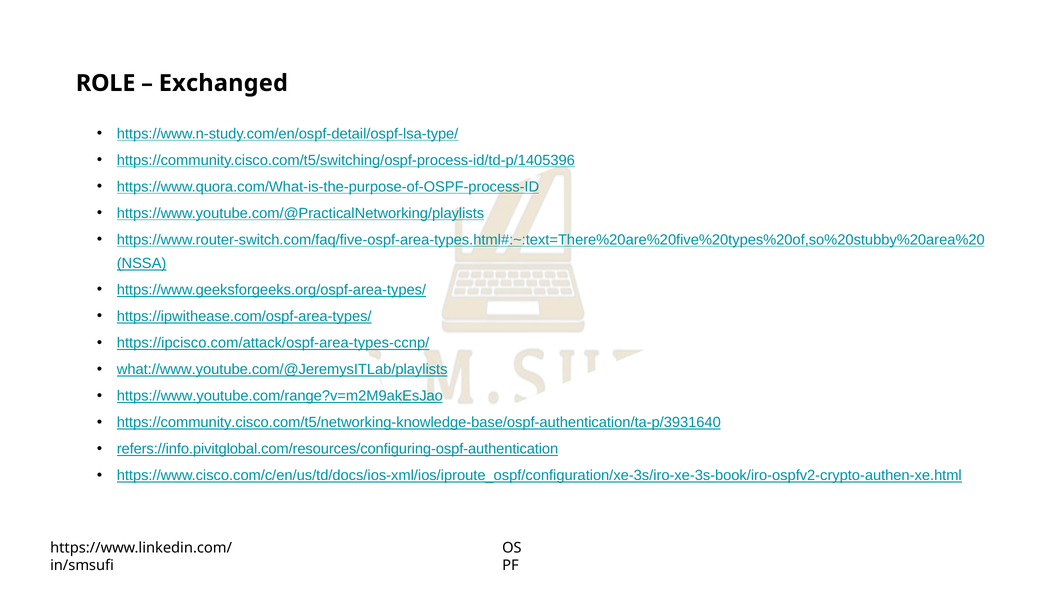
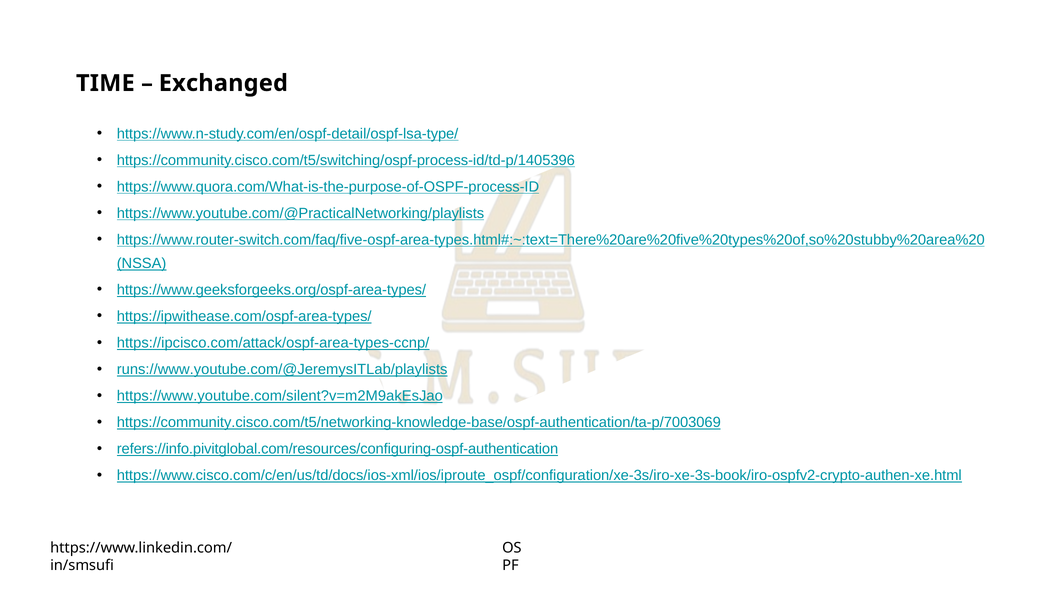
ROLE: ROLE -> TIME
what://www.youtube.com/@JeremysITLab/playlists: what://www.youtube.com/@JeremysITLab/playlists -> runs://www.youtube.com/@JeremysITLab/playlists
https://www.youtube.com/range?v=m2M9akEsJao: https://www.youtube.com/range?v=m2M9akEsJao -> https://www.youtube.com/silent?v=m2M9akEsJao
https://community.cisco.com/t5/networking-knowledge-base/ospf-authentication/ta-p/3931640: https://community.cisco.com/t5/networking-knowledge-base/ospf-authentication/ta-p/3931640 -> https://community.cisco.com/t5/networking-knowledge-base/ospf-authentication/ta-p/7003069
